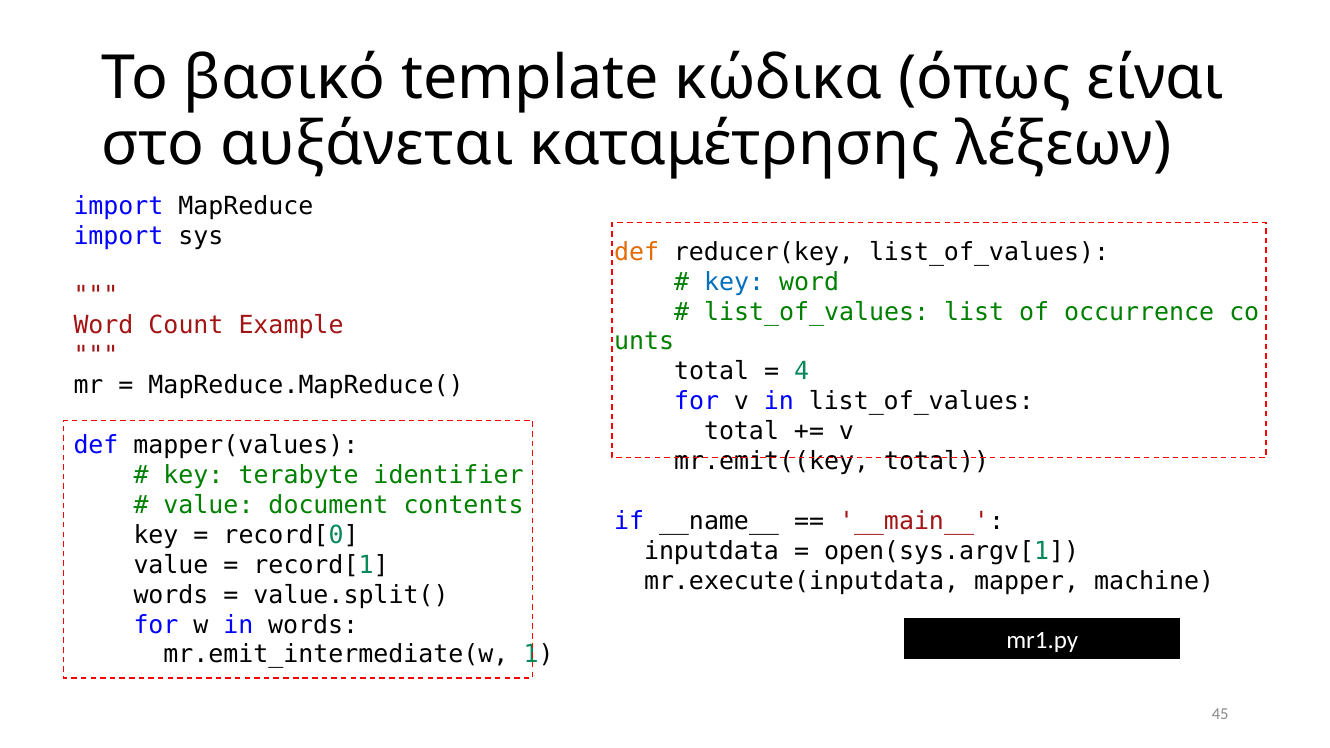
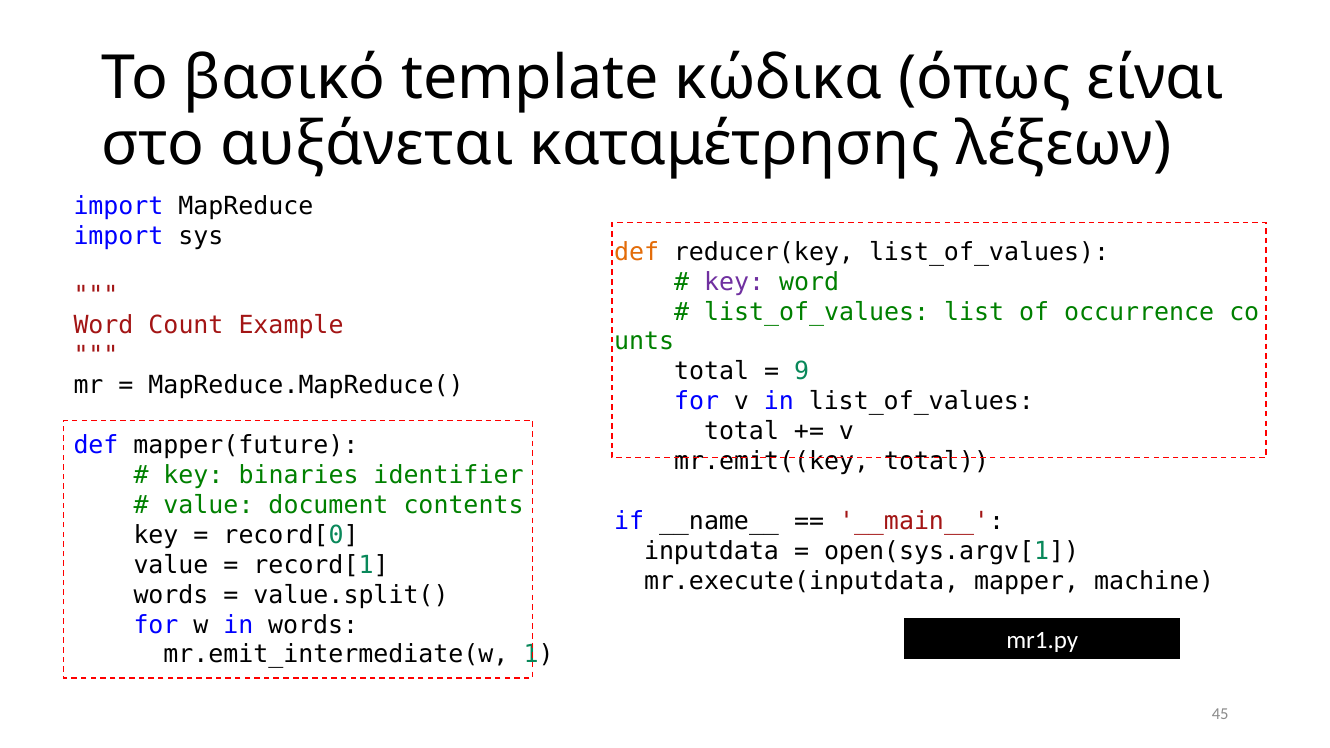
key at (734, 282) colour: blue -> purple
4: 4 -> 9
mapper(values: mapper(values -> mapper(future
terabyte: terabyte -> binaries
